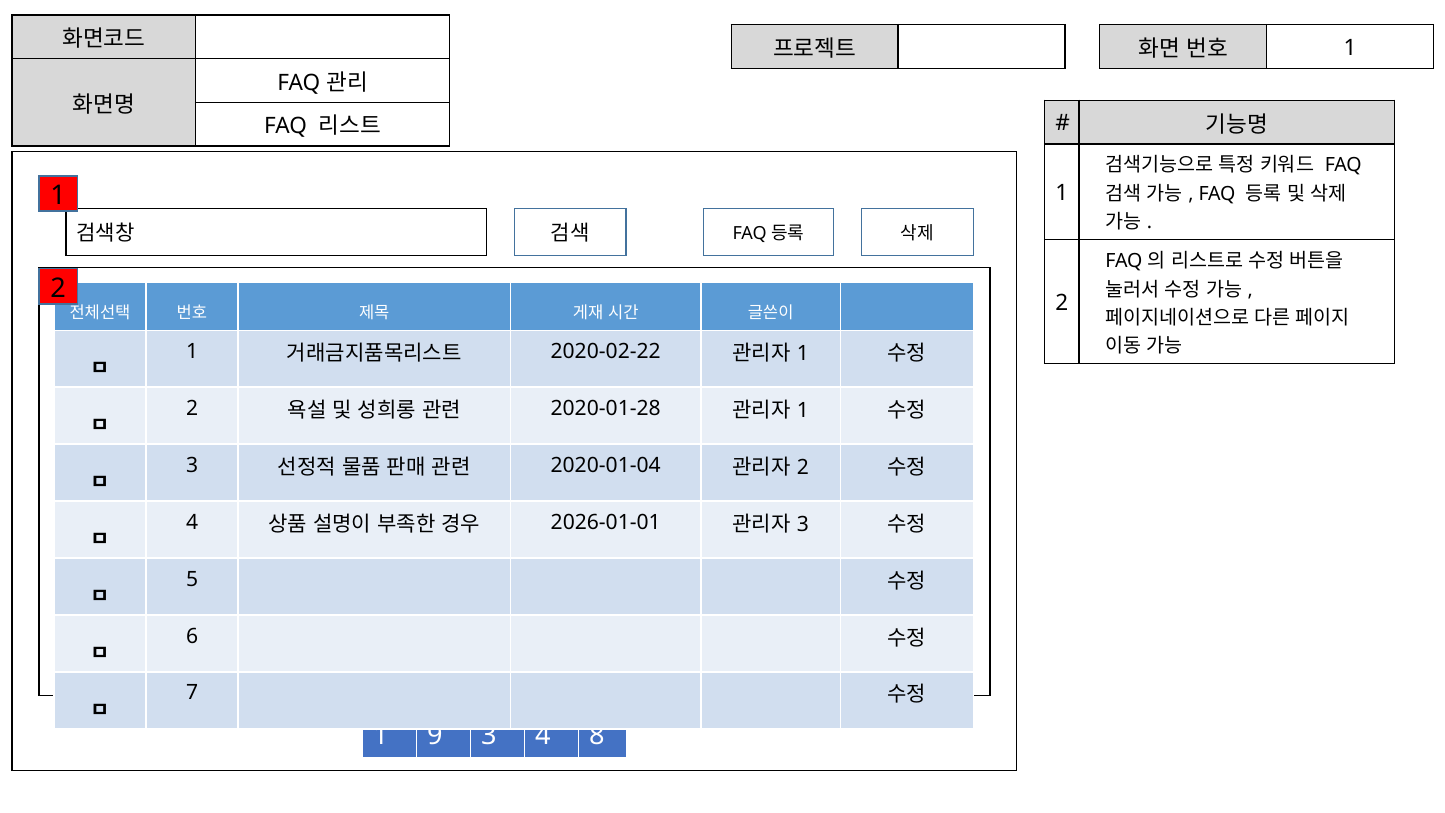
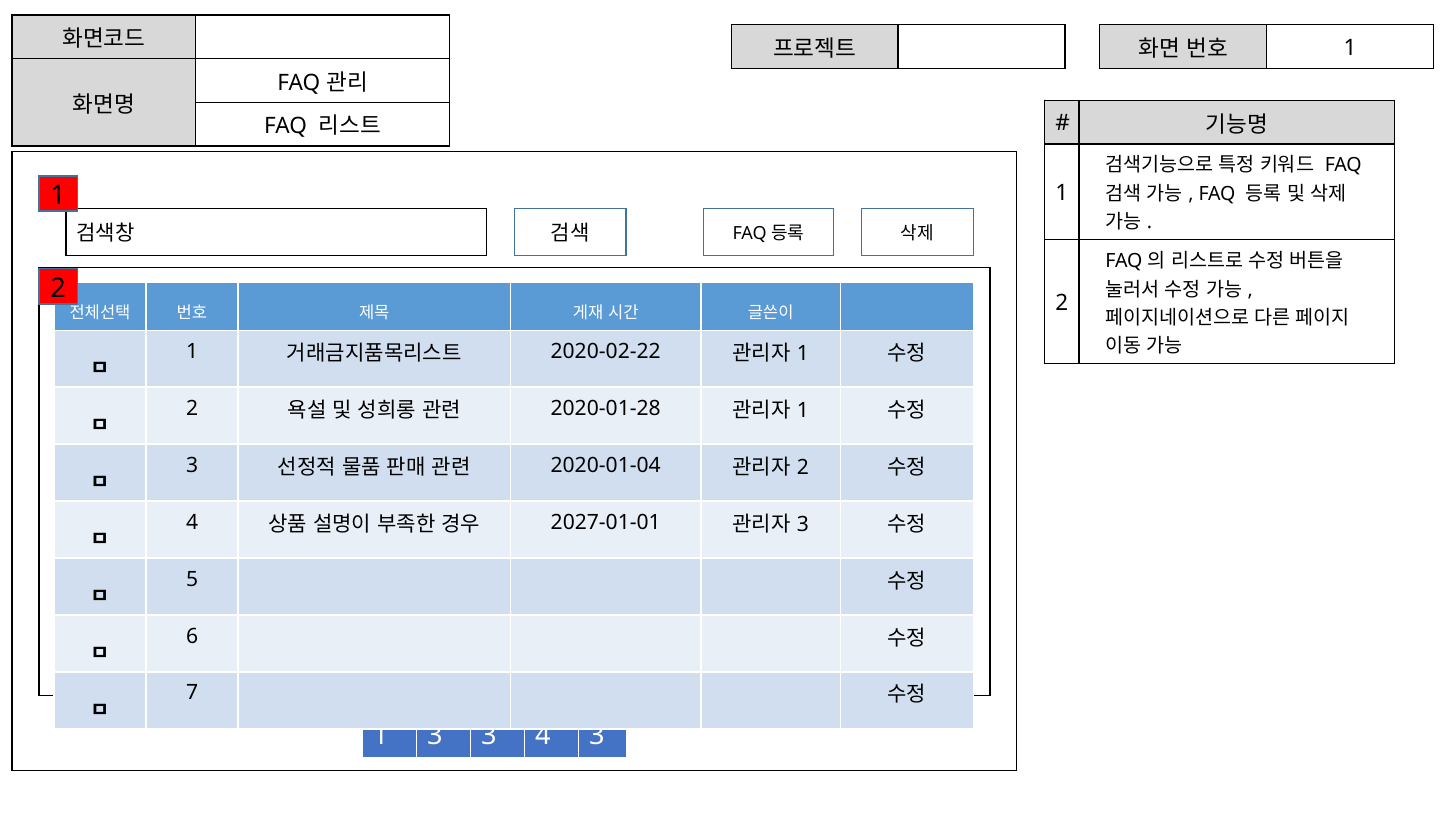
2026-01-01: 2026-01-01 -> 2027-01-01
1 9: 9 -> 3
4 8: 8 -> 3
